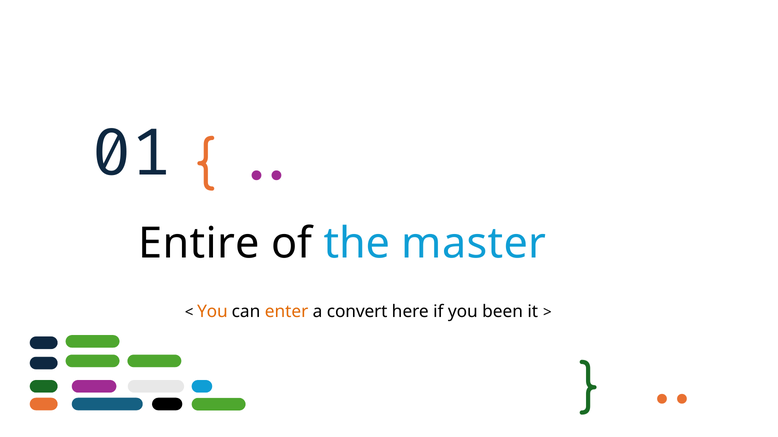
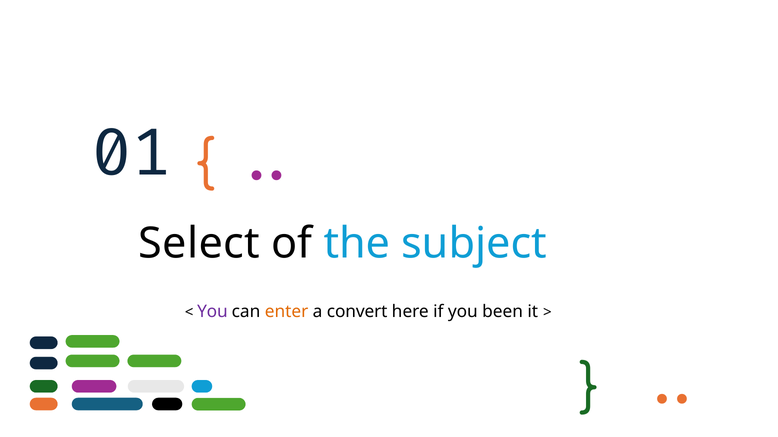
Entire: Entire -> Select
master: master -> subject
You at (212, 312) colour: orange -> purple
